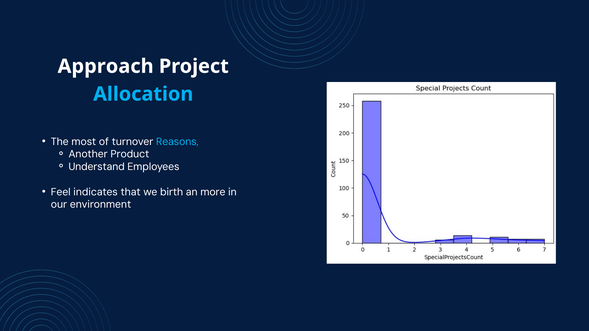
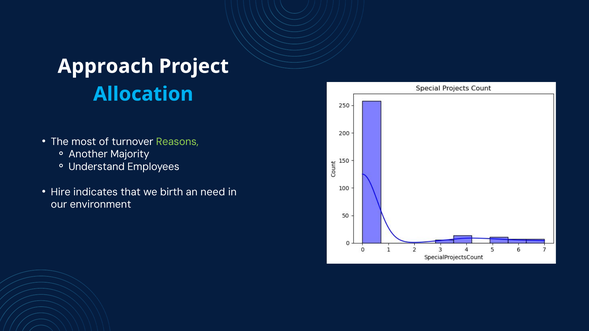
Reasons colour: light blue -> light green
Product: Product -> Majority
Feel: Feel -> Hire
more: more -> need
